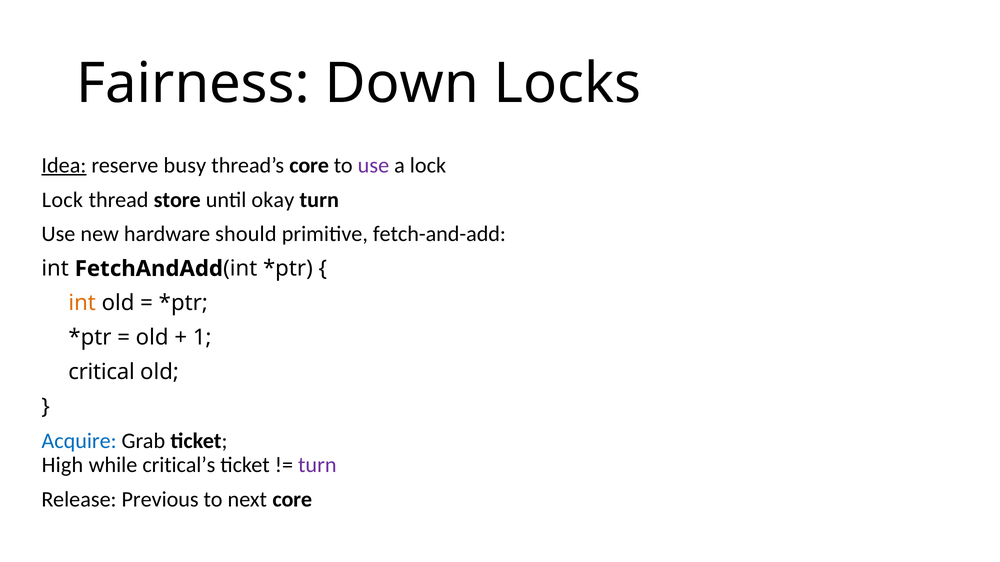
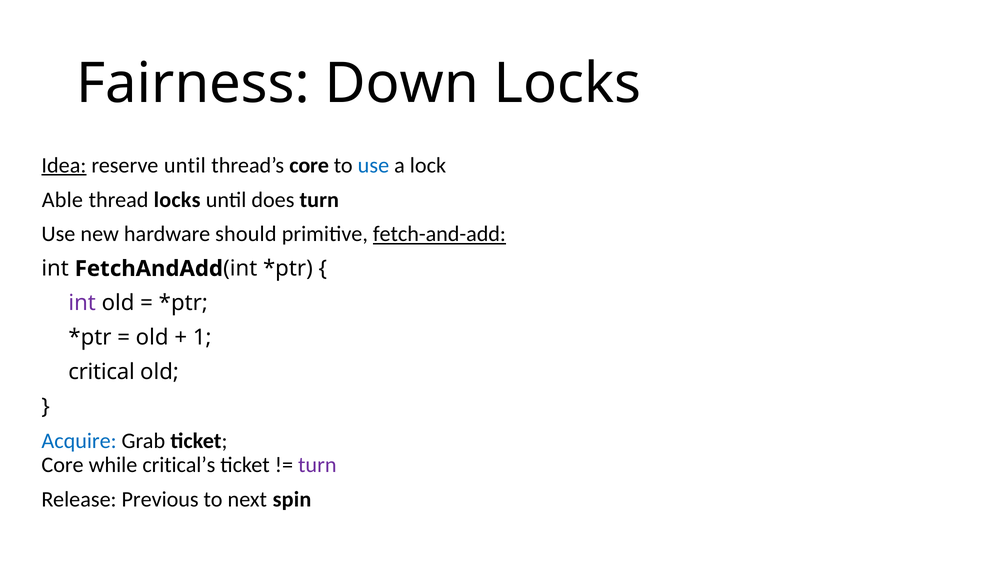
reserve busy: busy -> until
use at (373, 165) colour: purple -> blue
Lock at (62, 200): Lock -> Able
thread store: store -> locks
okay: okay -> does
fetch-and-add underline: none -> present
int at (82, 303) colour: orange -> purple
High at (62, 465): High -> Core
next core: core -> spin
